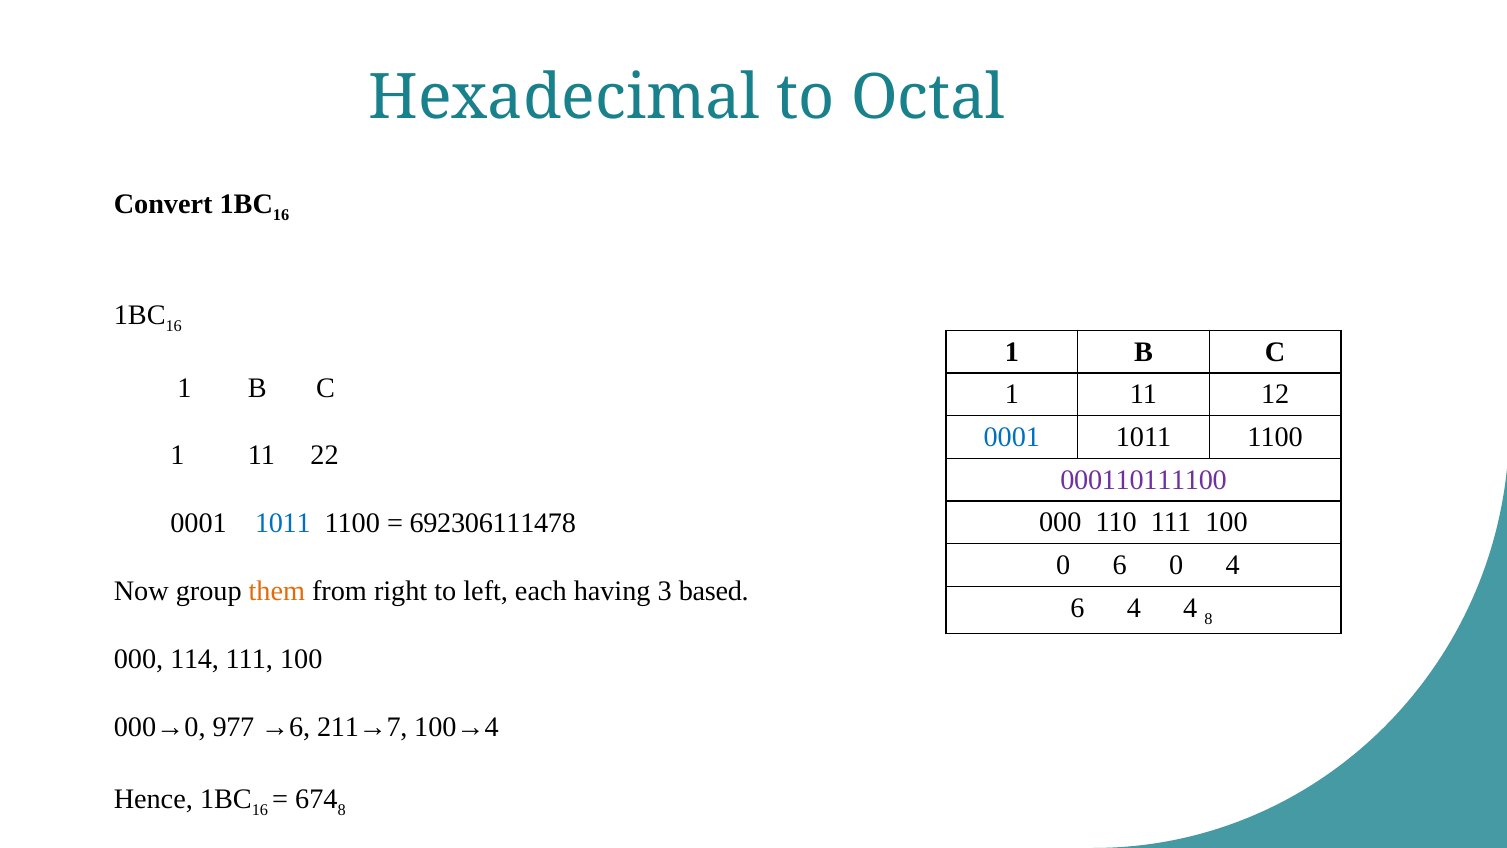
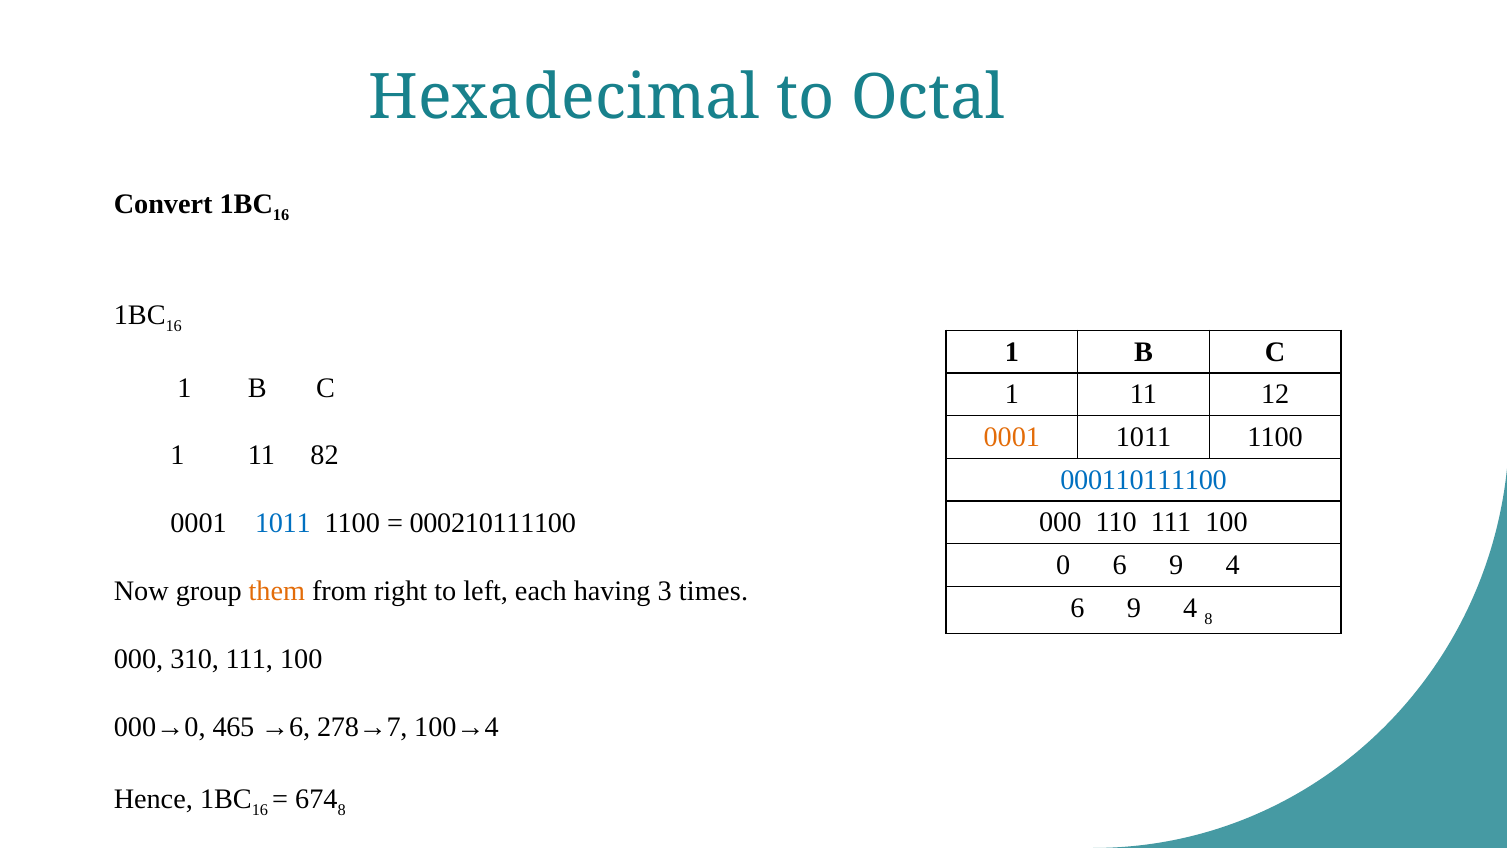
0001 at (1012, 437) colour: blue -> orange
22: 22 -> 82
000110111100 colour: purple -> blue
692306111478: 692306111478 -> 000210111100
0 6 0: 0 -> 9
based: based -> times
4 at (1134, 608): 4 -> 9
114: 114 -> 310
977: 977 -> 465
211→7: 211→7 -> 278→7
